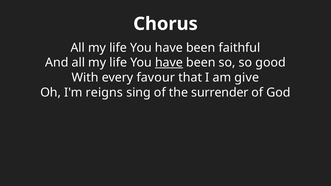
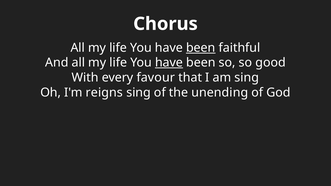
been at (201, 48) underline: none -> present
am give: give -> sing
surrender: surrender -> unending
